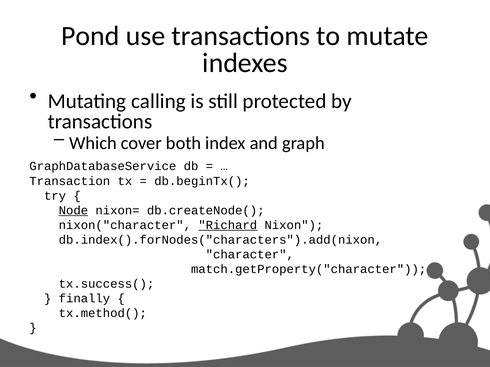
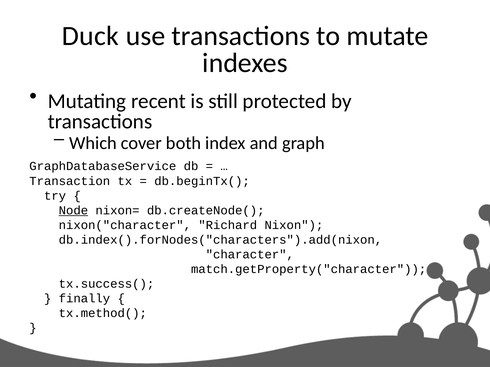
Pond: Pond -> Duck
calling: calling -> recent
Richard underline: present -> none
